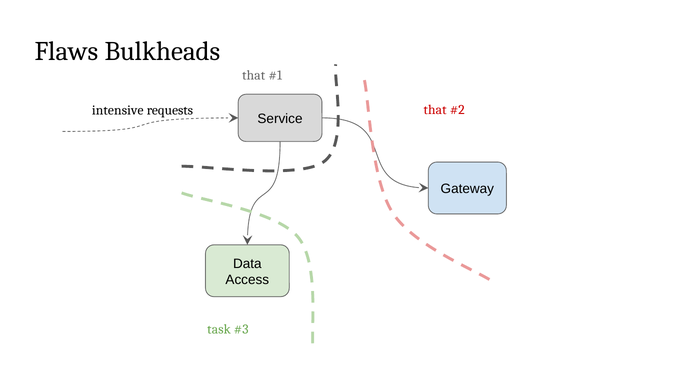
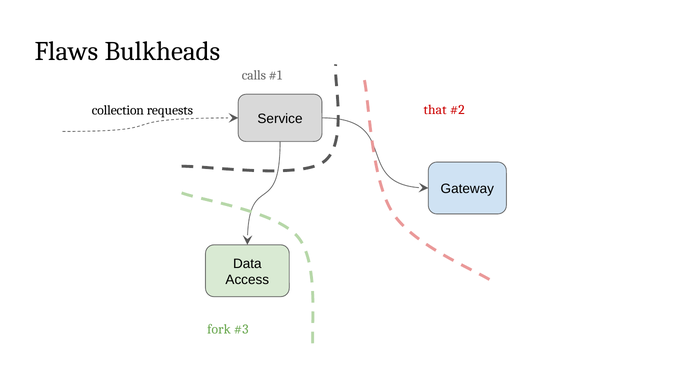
that at (254, 75): that -> calls
intensive: intensive -> collection
task: task -> fork
